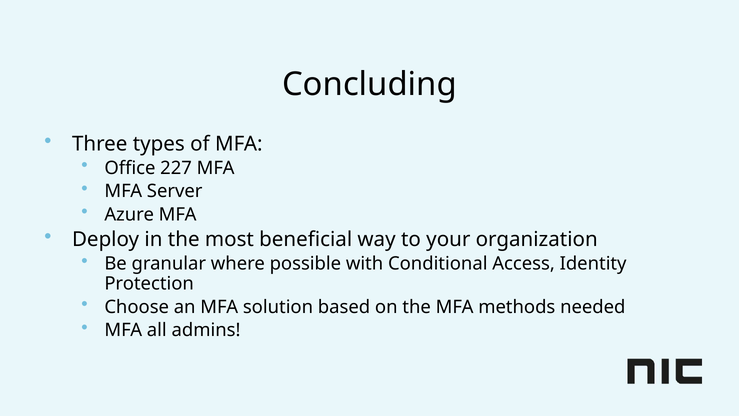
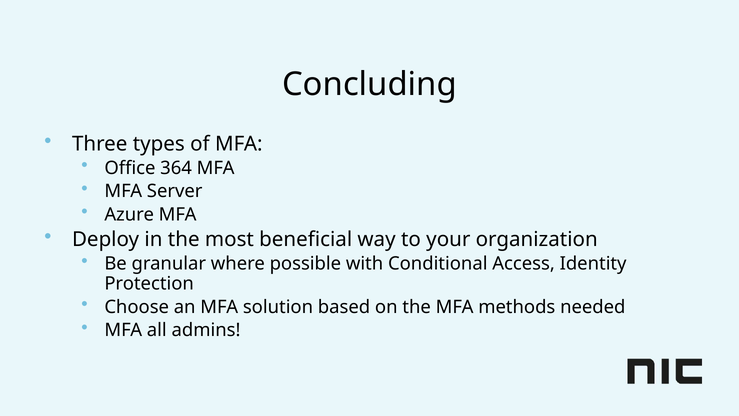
227: 227 -> 364
